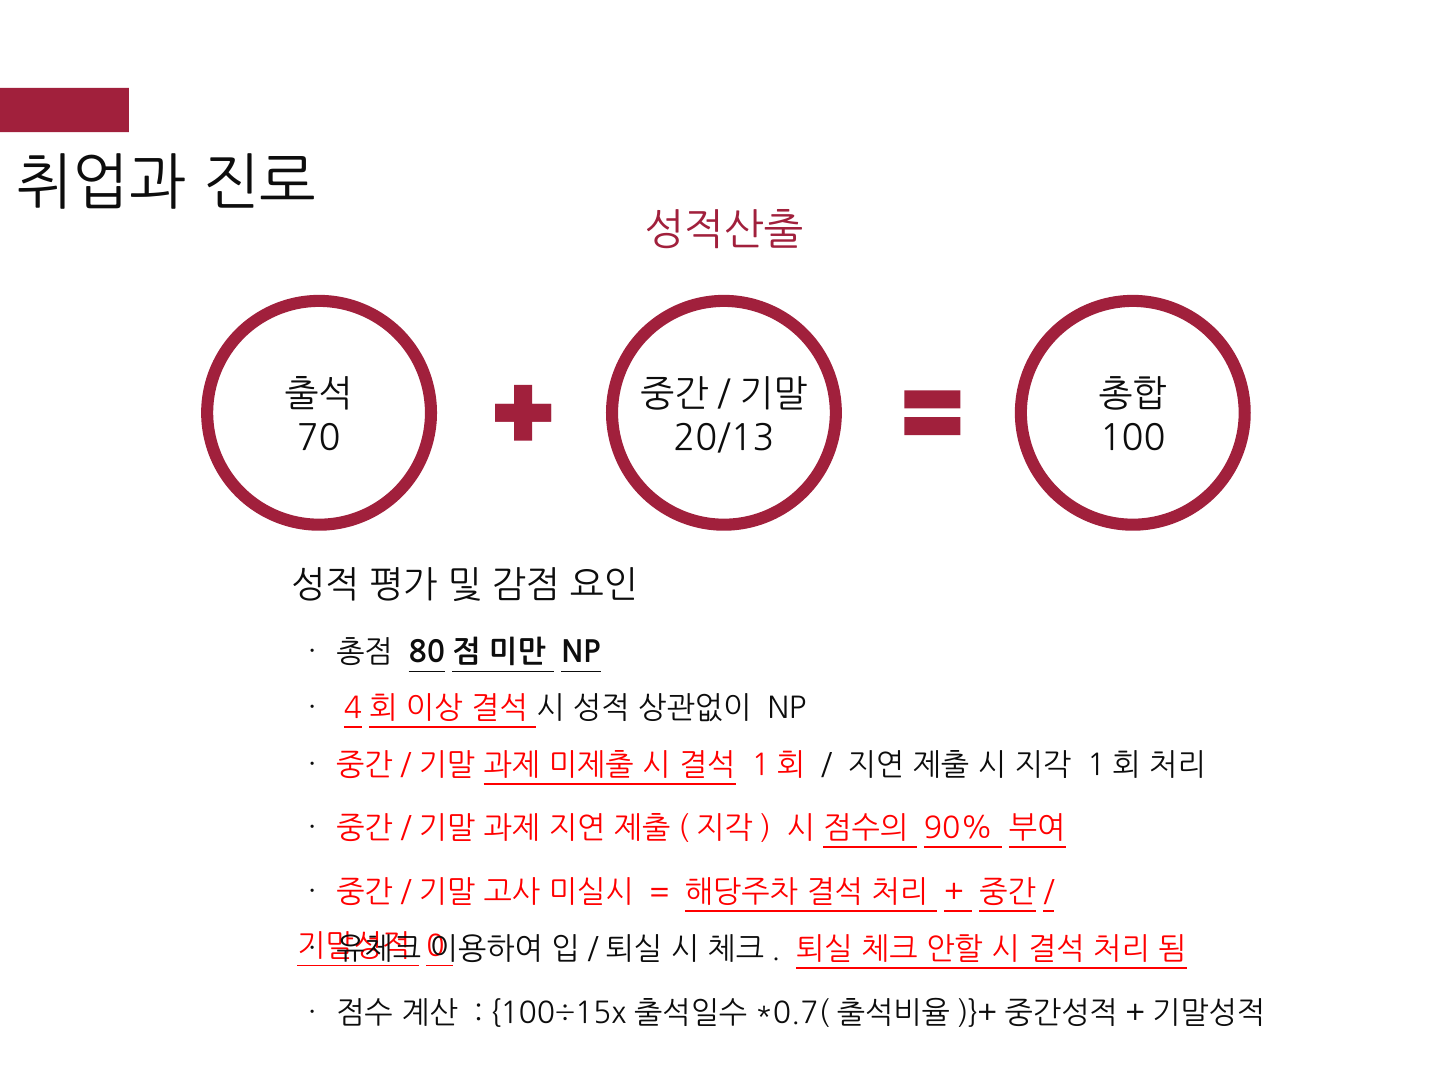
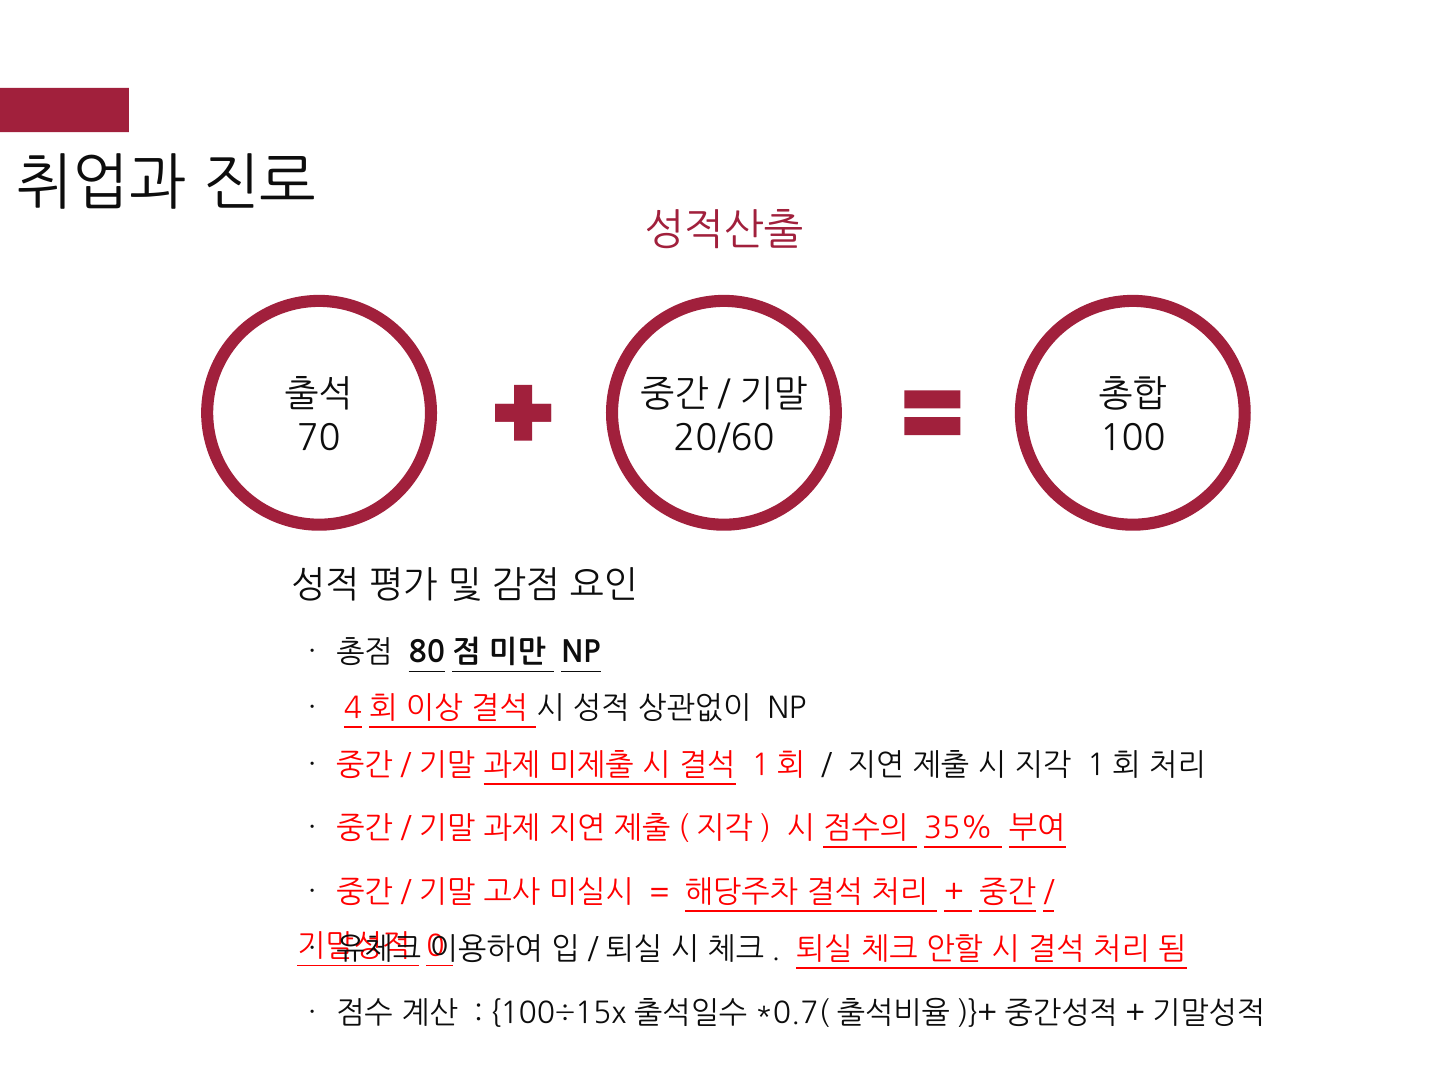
20/13: 20/13 -> 20/60
90%: 90% -> 35%
